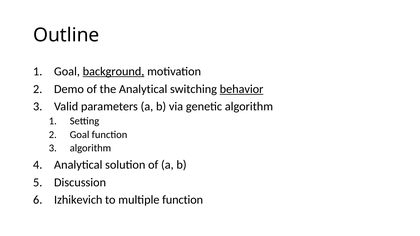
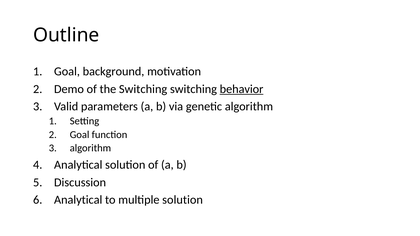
background underline: present -> none
the Analytical: Analytical -> Switching
Izhikevich at (78, 200): Izhikevich -> Analytical
multiple function: function -> solution
